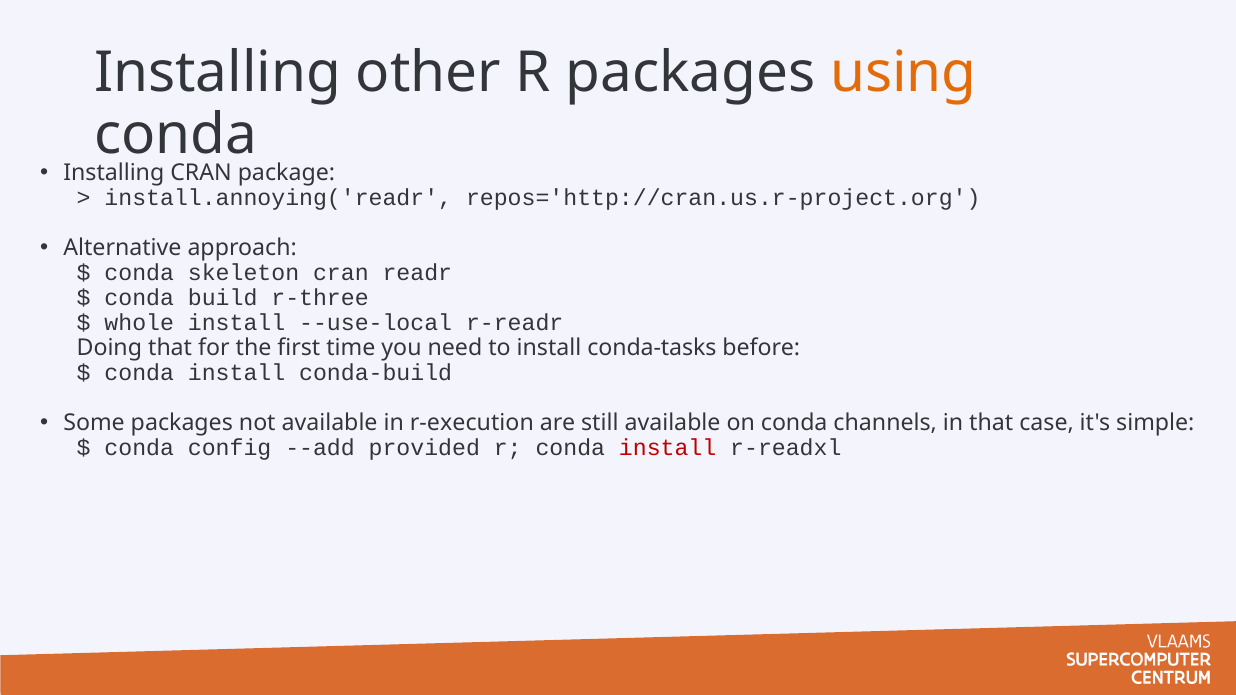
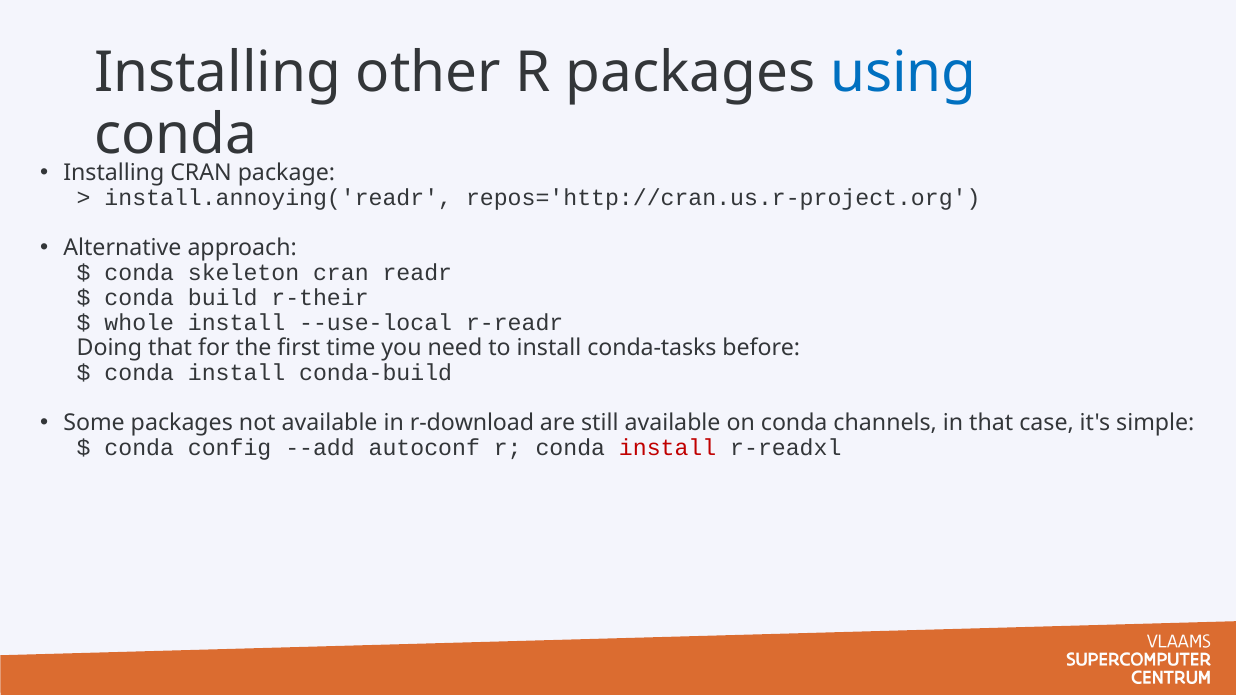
using colour: orange -> blue
r-three: r-three -> r-their
r-execution: r-execution -> r-download
provided: provided -> autoconf
